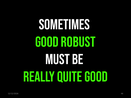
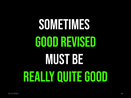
ROBUST: ROBUST -> REVISED
